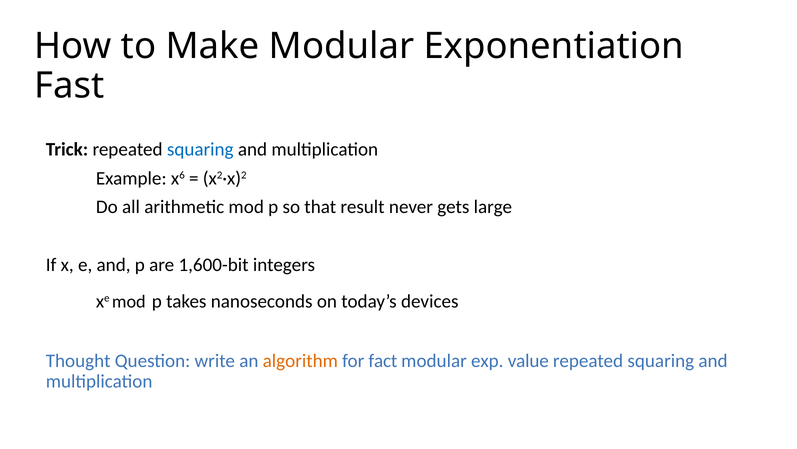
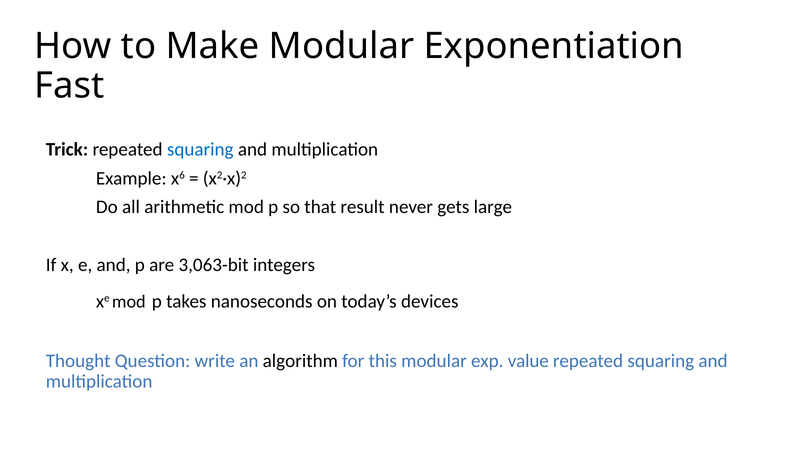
1,600-bit: 1,600-bit -> 3,063-bit
algorithm colour: orange -> black
fact: fact -> this
